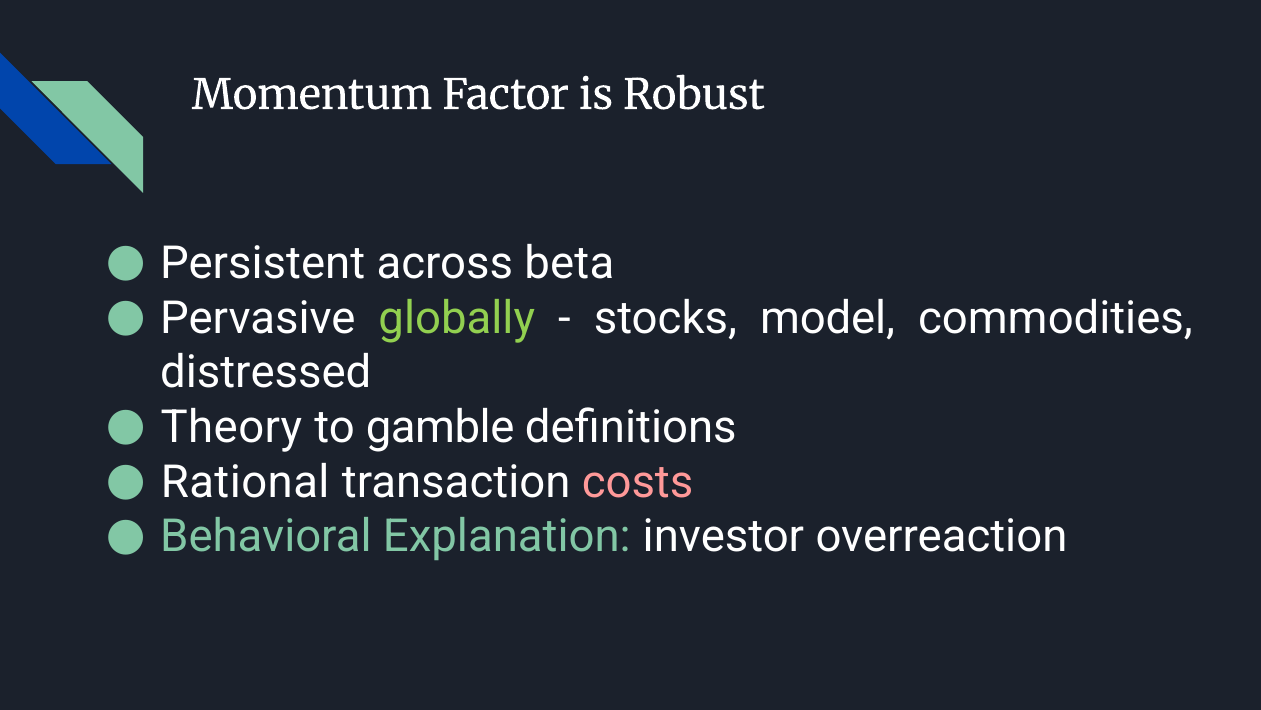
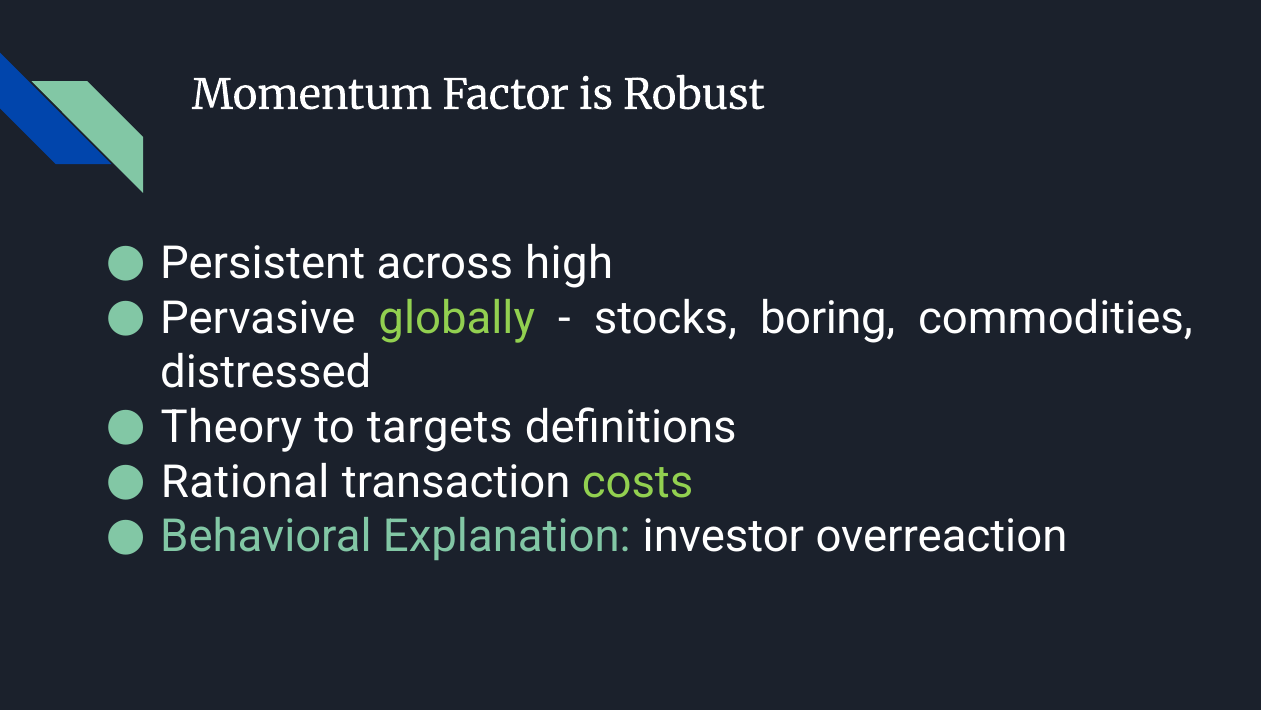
beta: beta -> high
model: model -> boring
gamble: gamble -> targets
costs colour: pink -> light green
